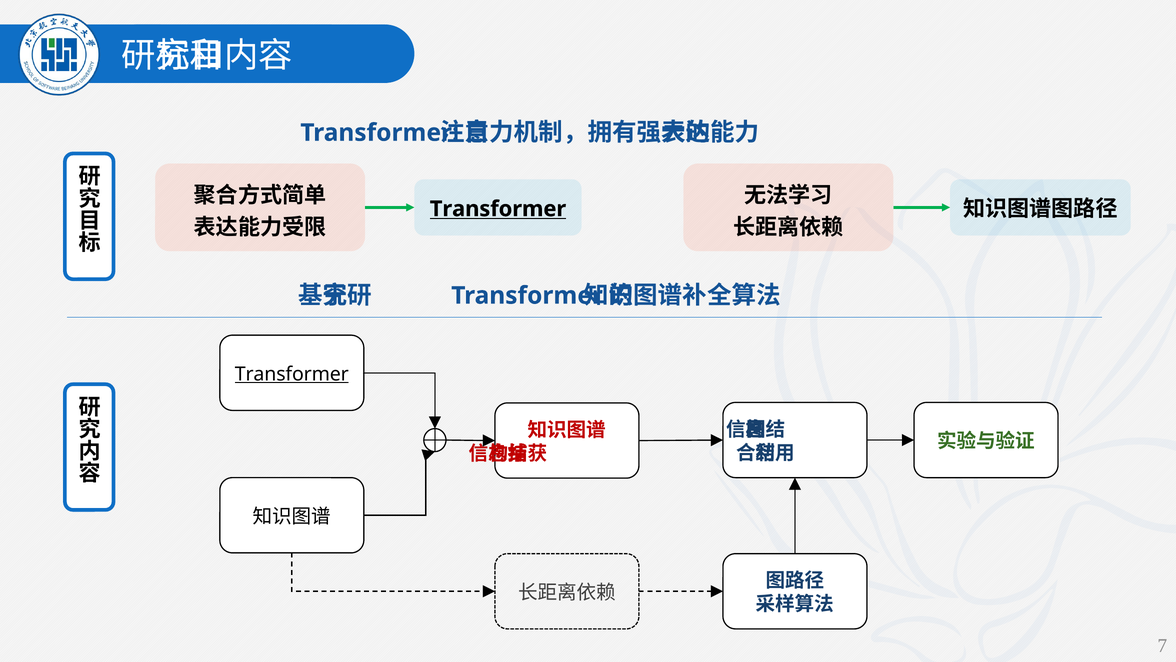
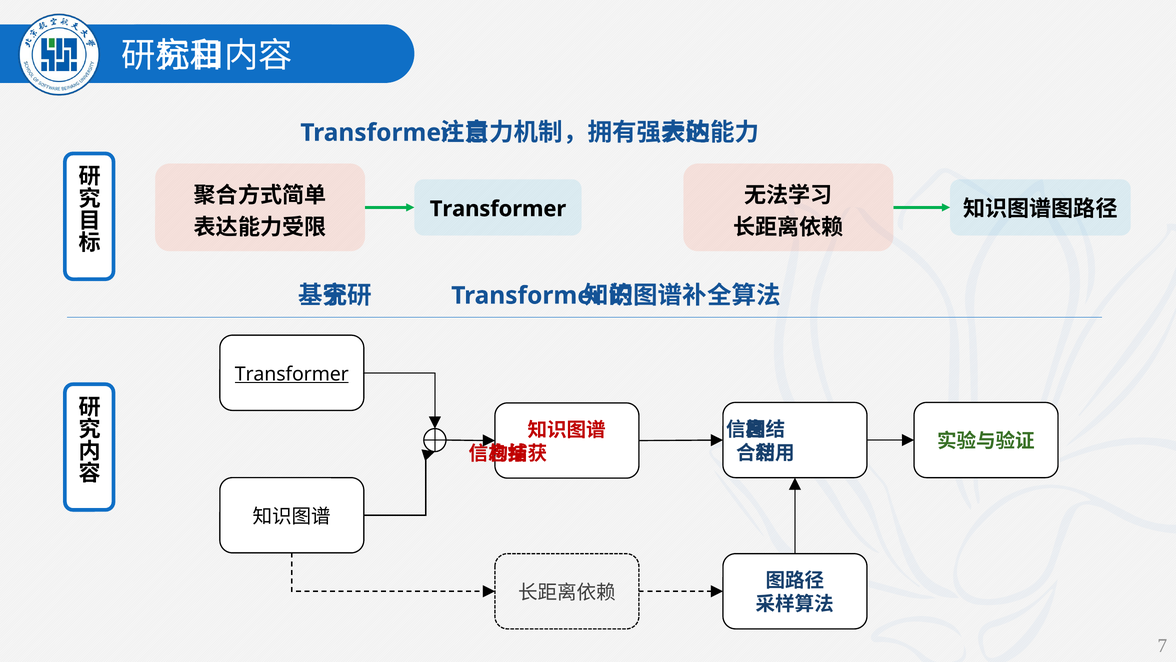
Transformer at (498, 209) underline: present -> none
